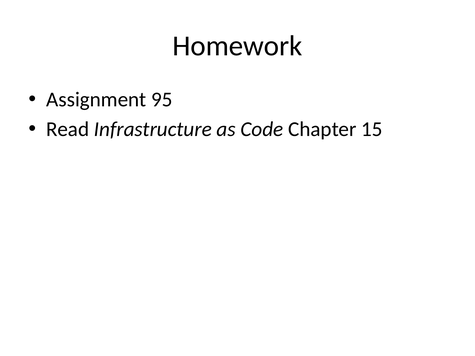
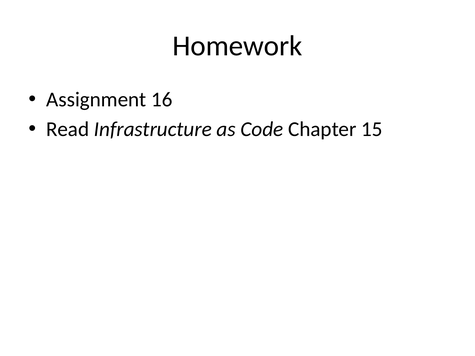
95: 95 -> 16
